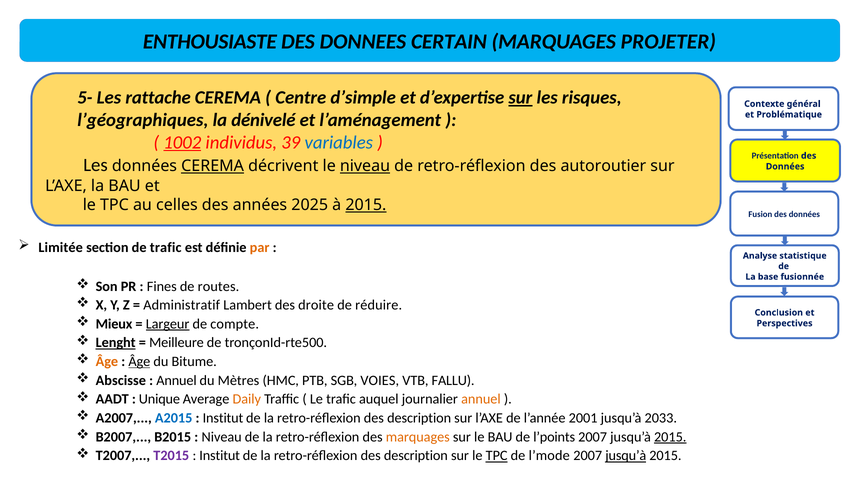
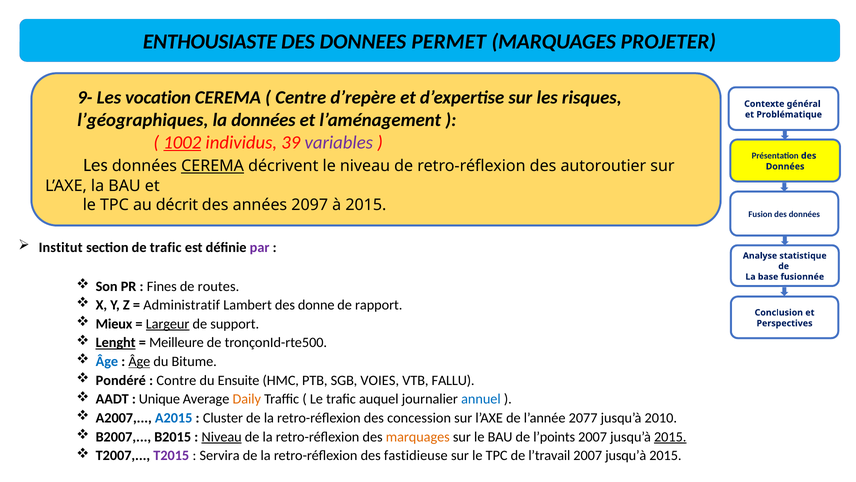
CERTAIN: CERTAIN -> PERMET
5-: 5- -> 9-
rattache: rattache -> vocation
d’simple: d’simple -> d’repère
sur at (520, 98) underline: present -> none
la dénivelé: dénivelé -> données
variables colour: blue -> purple
niveau at (365, 166) underline: present -> none
celles: celles -> décrit
2025: 2025 -> 2097
2015 at (366, 205) underline: present -> none
Limitée: Limitée -> Institut
par colour: orange -> purple
droite: droite -> donne
réduire: réduire -> rapport
compte: compte -> support
Âge at (107, 361) colour: orange -> blue
Abscisse: Abscisse -> Pondéré
Annuel at (177, 380): Annuel -> Contre
Mètres: Mètres -> Ensuite
annuel at (481, 399) colour: orange -> blue
Institut at (223, 418): Institut -> Cluster
description at (419, 418): description -> concession
2001: 2001 -> 2077
2033: 2033 -> 2010
Niveau at (222, 436) underline: none -> present
Institut at (220, 455): Institut -> Servira
description at (416, 455): description -> fastidieuse
TPC at (497, 455) underline: present -> none
l’mode: l’mode -> l’travail
jusqu’à at (626, 455) underline: present -> none
